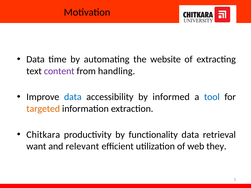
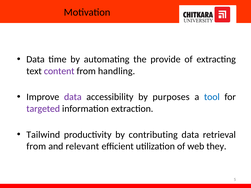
website: website -> provide
data at (73, 97) colour: blue -> purple
informed: informed -> purposes
targeted colour: orange -> purple
Chitkara: Chitkara -> Tailwind
functionality: functionality -> contributing
want at (36, 146): want -> from
